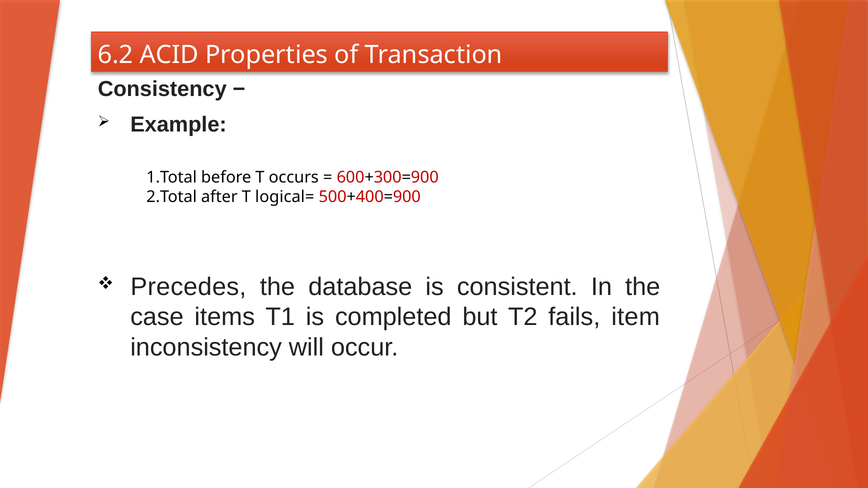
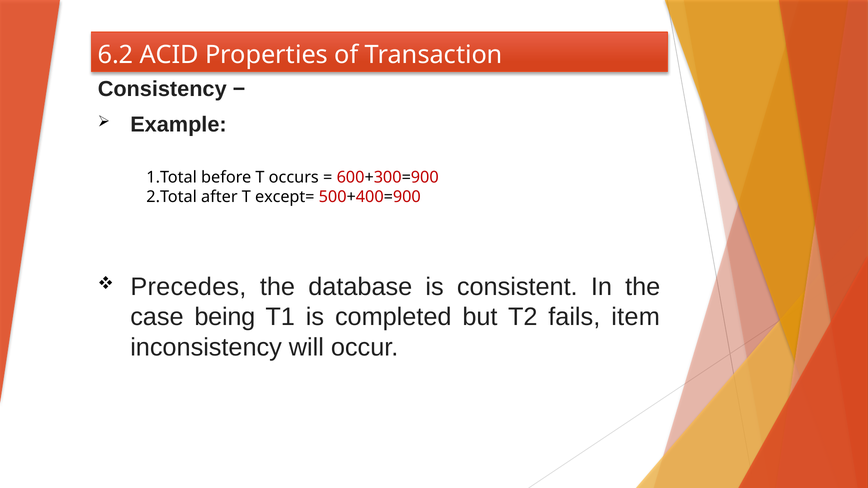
logical=: logical= -> except=
items: items -> being
